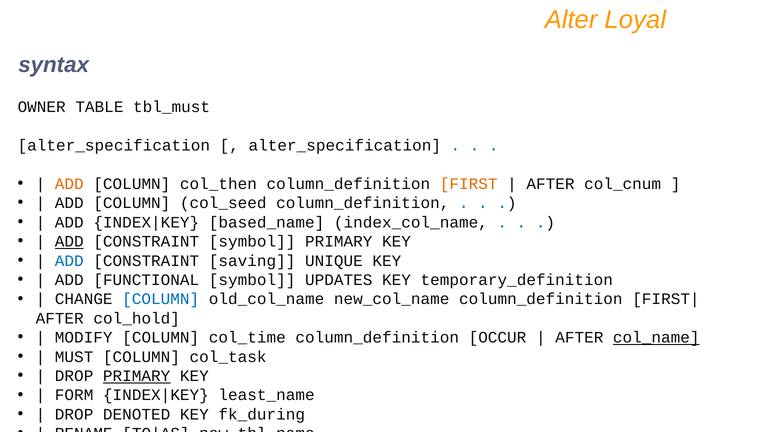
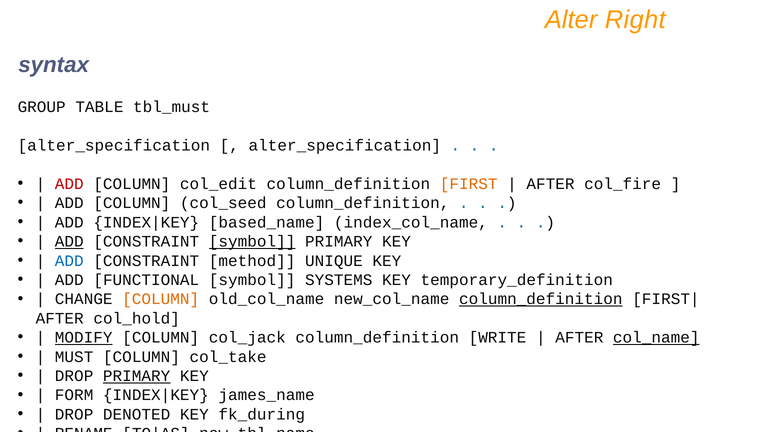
Loyal: Loyal -> Right
OWNER: OWNER -> GROUP
ADD at (69, 184) colour: orange -> red
col_then: col_then -> col_edit
col_cnum: col_cnum -> col_fire
symbol at (252, 242) underline: none -> present
saving: saving -> method
UPDATES: UPDATES -> SYSTEMS
COLUMN at (161, 299) colour: blue -> orange
column_definition at (541, 299) underline: none -> present
MODIFY underline: none -> present
col_time: col_time -> col_jack
OCCUR: OCCUR -> WRITE
col_task: col_task -> col_take
least_name: least_name -> james_name
